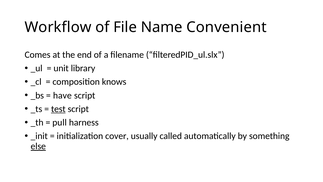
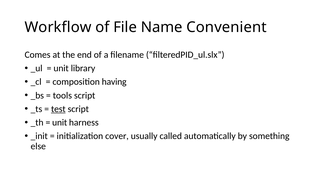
knows: knows -> having
have: have -> tools
pull at (60, 122): pull -> unit
else underline: present -> none
